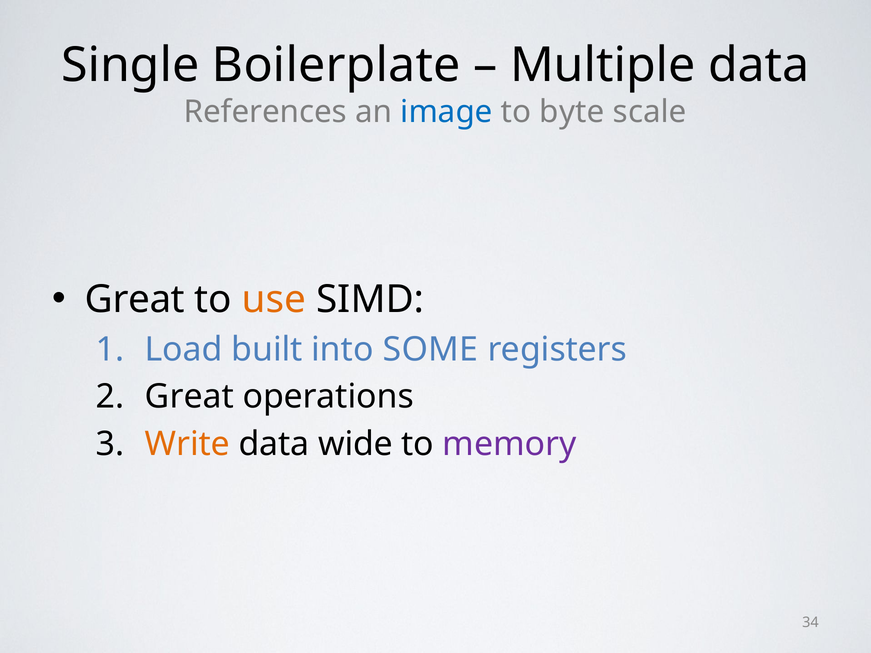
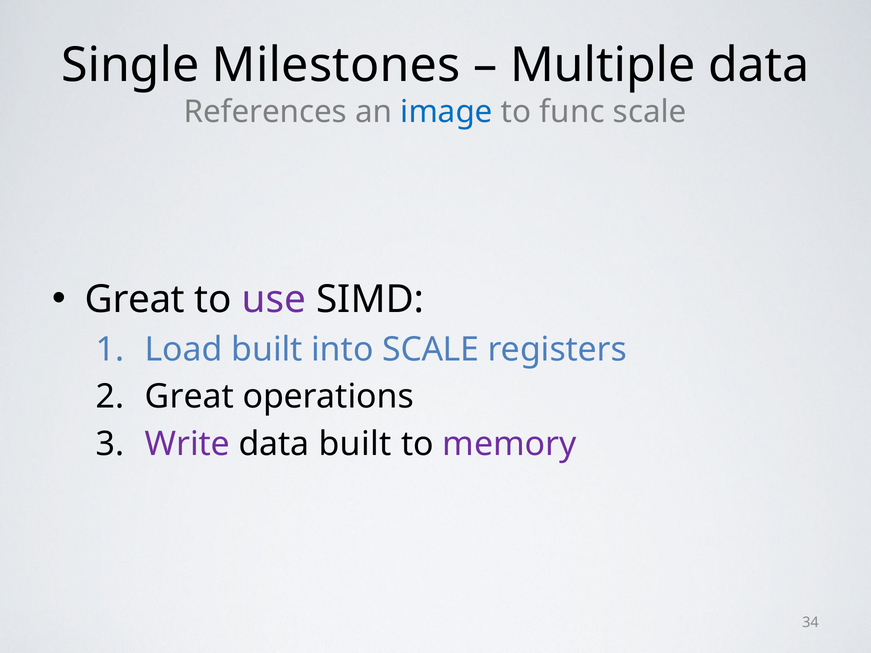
Boilerplate: Boilerplate -> Milestones
byte: byte -> func
use colour: orange -> purple
into SOME: SOME -> SCALE
Write colour: orange -> purple
data wide: wide -> built
